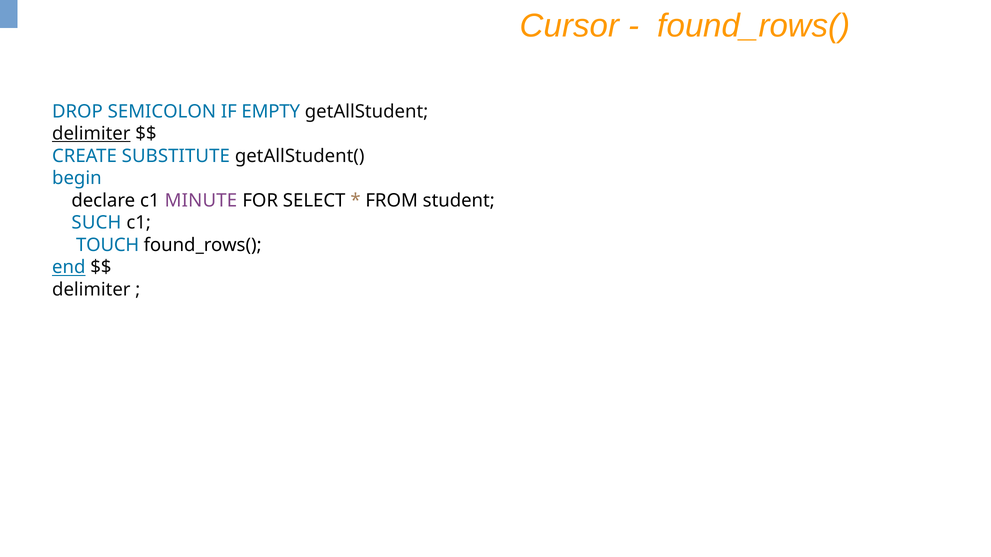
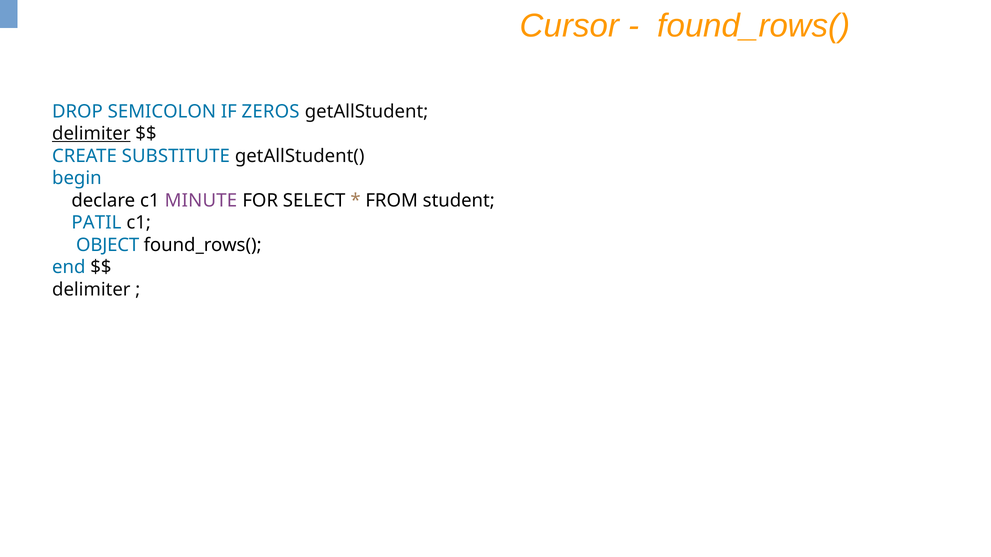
EMPTY: EMPTY -> ZEROS
SUCH: SUCH -> PATIL
TOUCH: TOUCH -> OBJECT
end underline: present -> none
